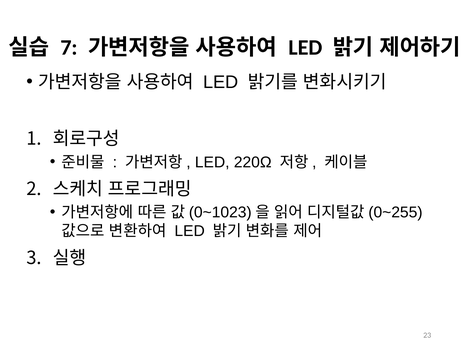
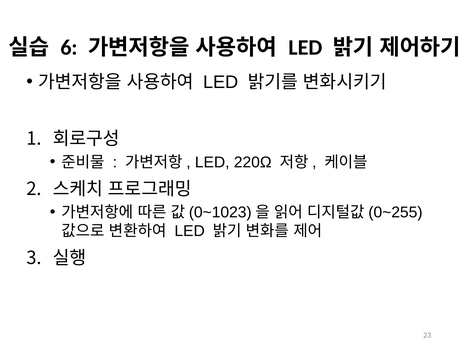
7: 7 -> 6
